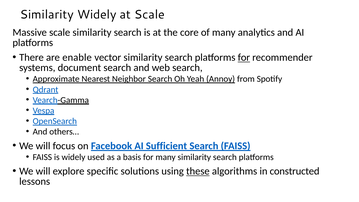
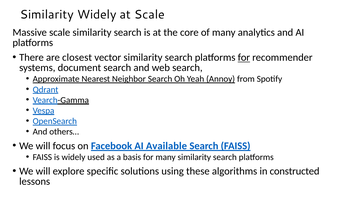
enable: enable -> closest
Sufficient: Sufficient -> Available
these underline: present -> none
